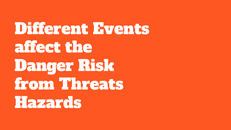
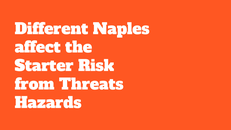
Events: Events -> Naples
Danger: Danger -> Starter
